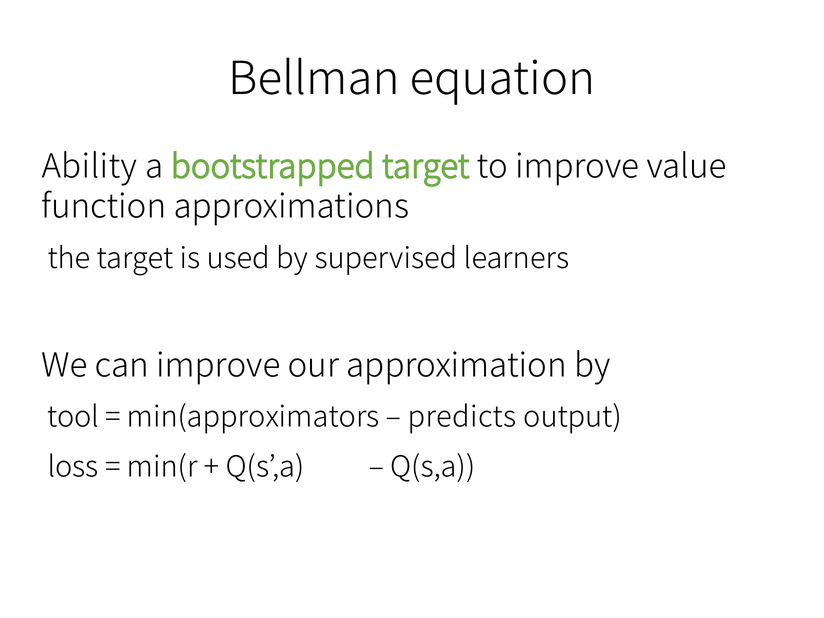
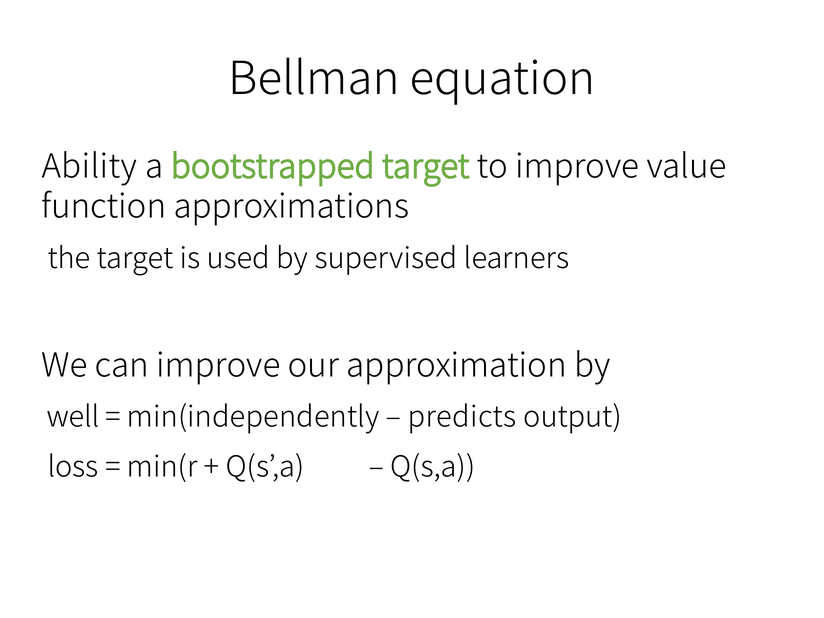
tool: tool -> well
min(approximators: min(approximators -> min(independently
